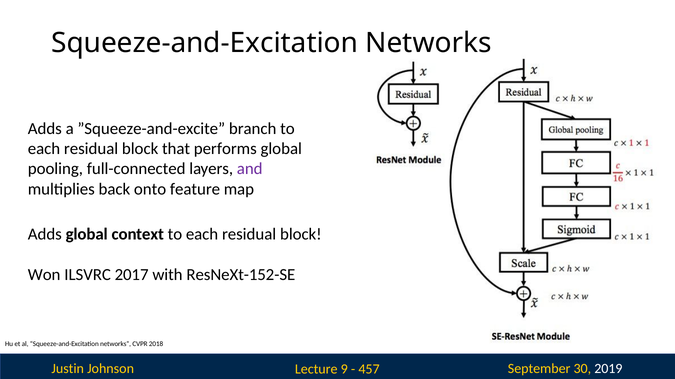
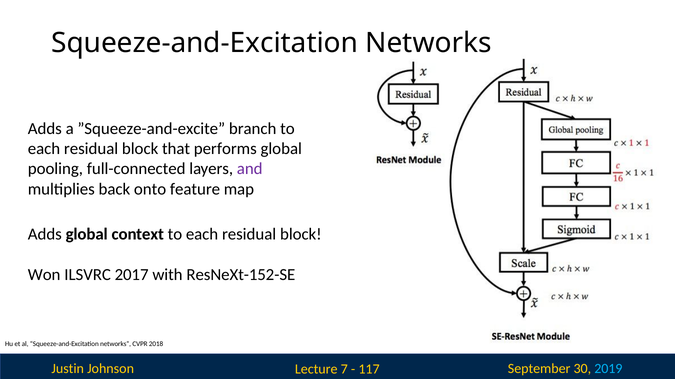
9: 9 -> 7
457: 457 -> 117
2019 colour: white -> light blue
